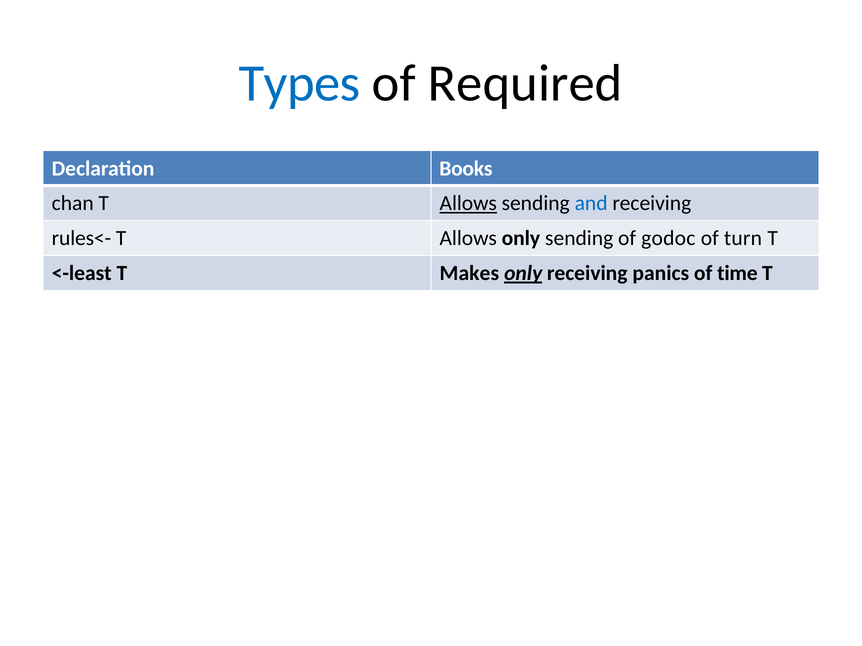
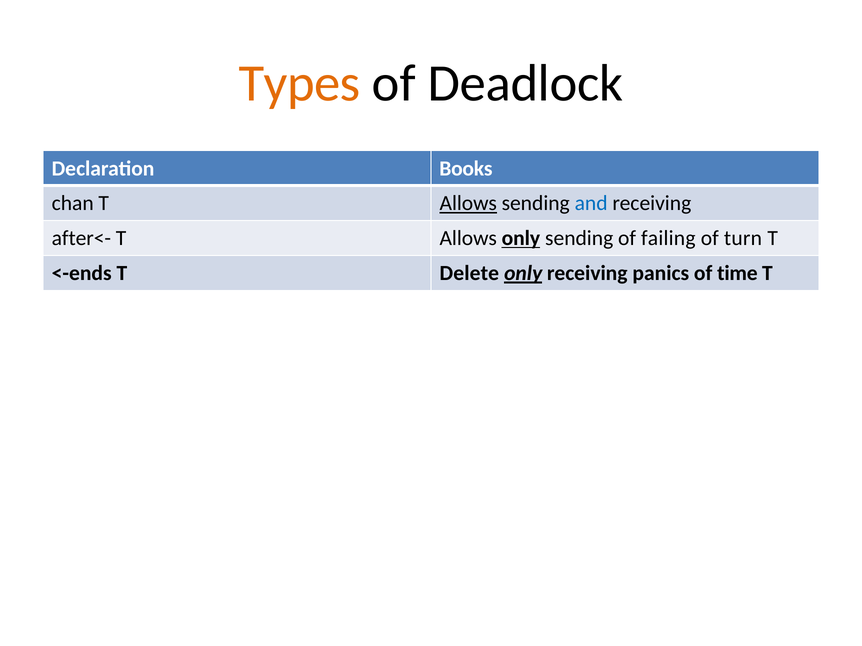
Types colour: blue -> orange
Required: Required -> Deadlock
rules<-: rules<- -> after<-
only at (521, 238) underline: none -> present
godoc: godoc -> failing
<-least: <-least -> <-ends
Makes: Makes -> Delete
